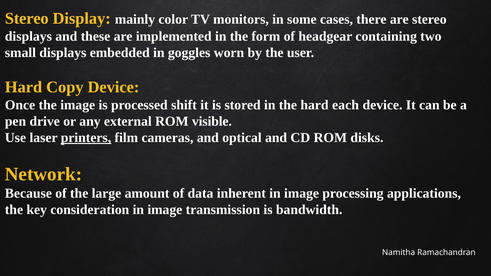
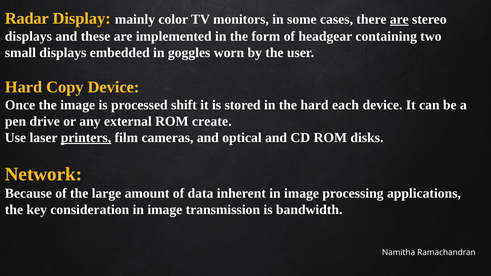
Stereo at (27, 18): Stereo -> Radar
are at (399, 19) underline: none -> present
visible: visible -> create
